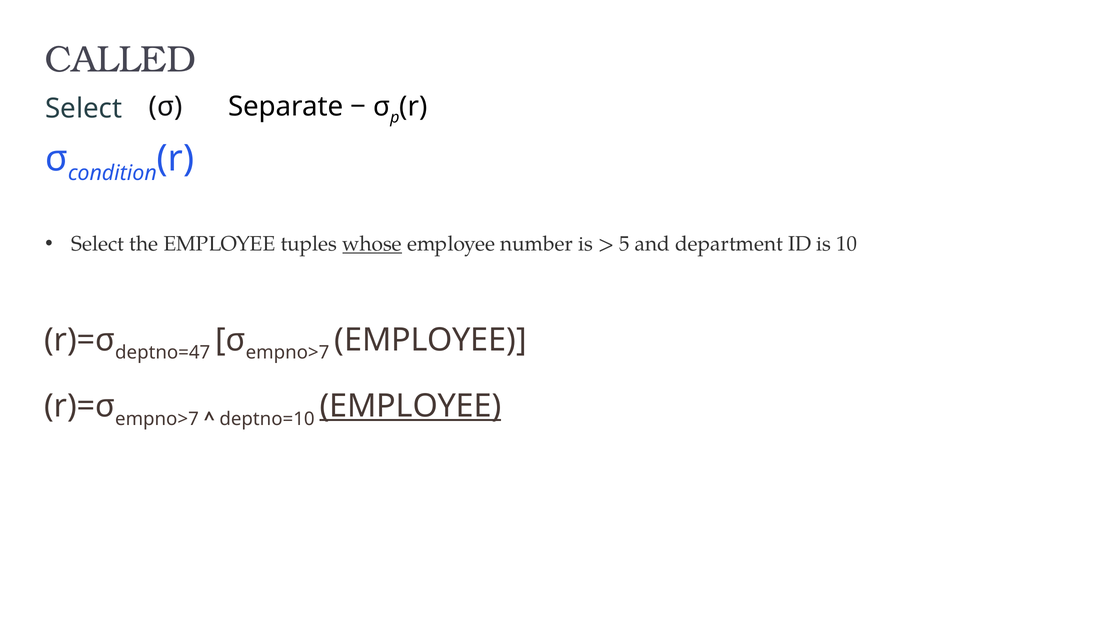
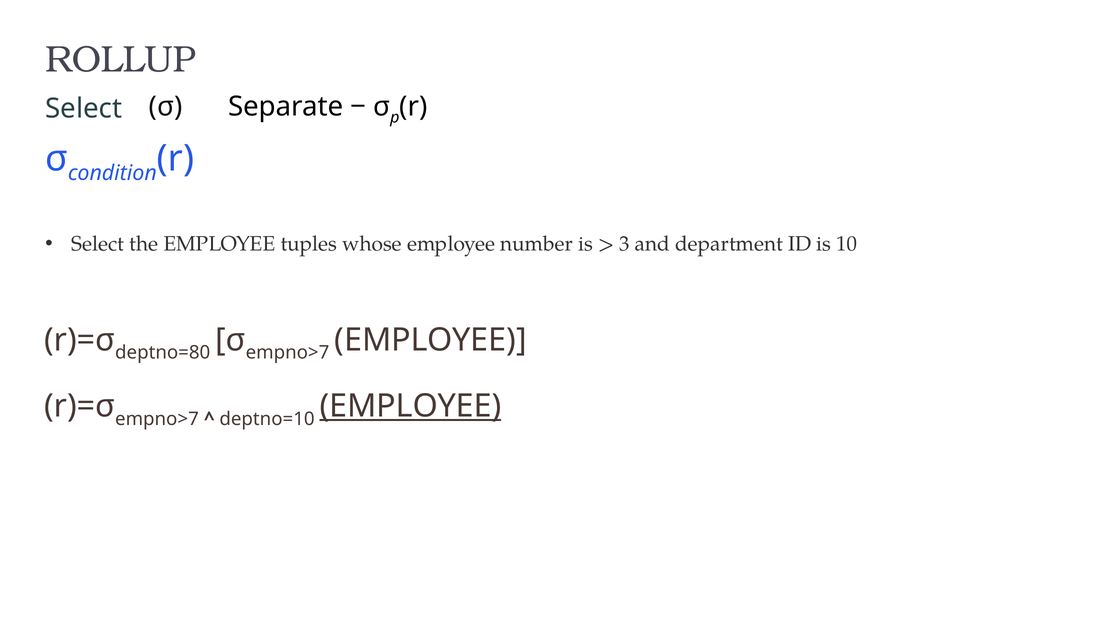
CALLED: CALLED -> ROLLUP
whose underline: present -> none
5: 5 -> 3
deptno=47: deptno=47 -> deptno=80
